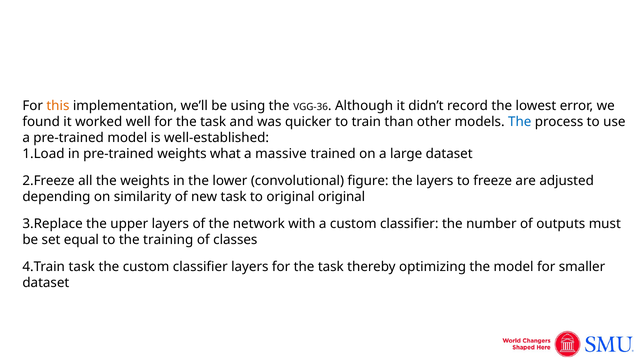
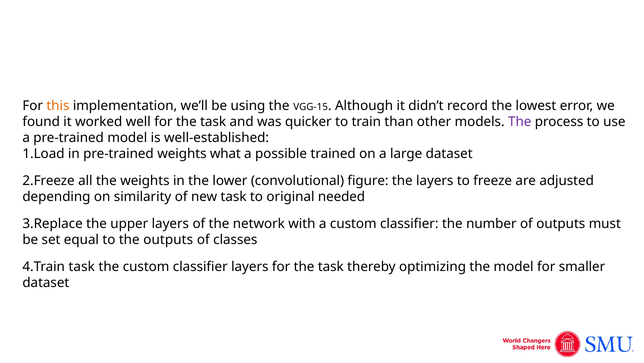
VGG-36: VGG-36 -> VGG-15
The at (520, 121) colour: blue -> purple
massive: massive -> possible
original original: original -> needed
the training: training -> outputs
